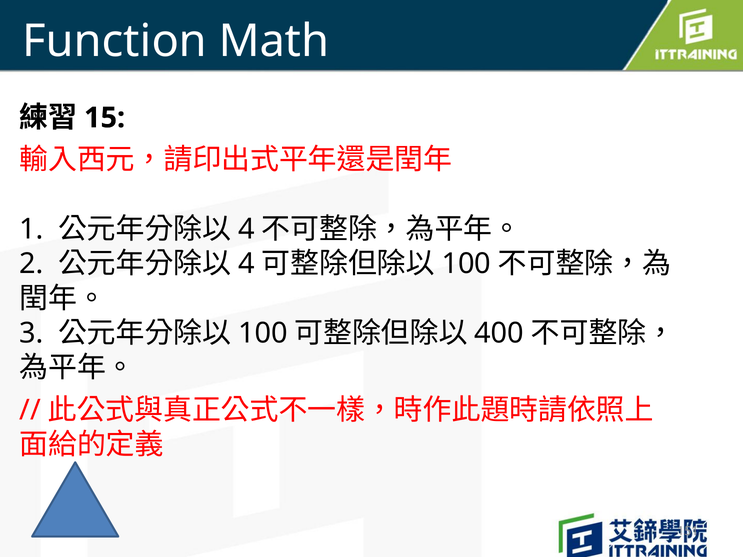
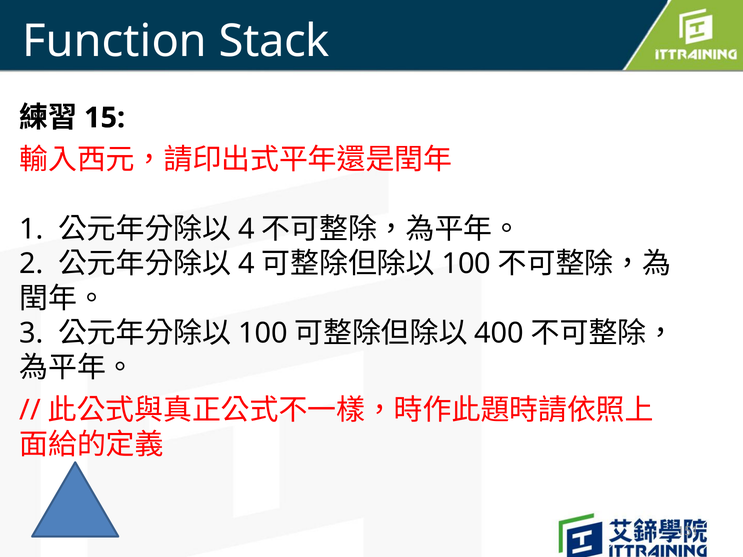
Math: Math -> Stack
